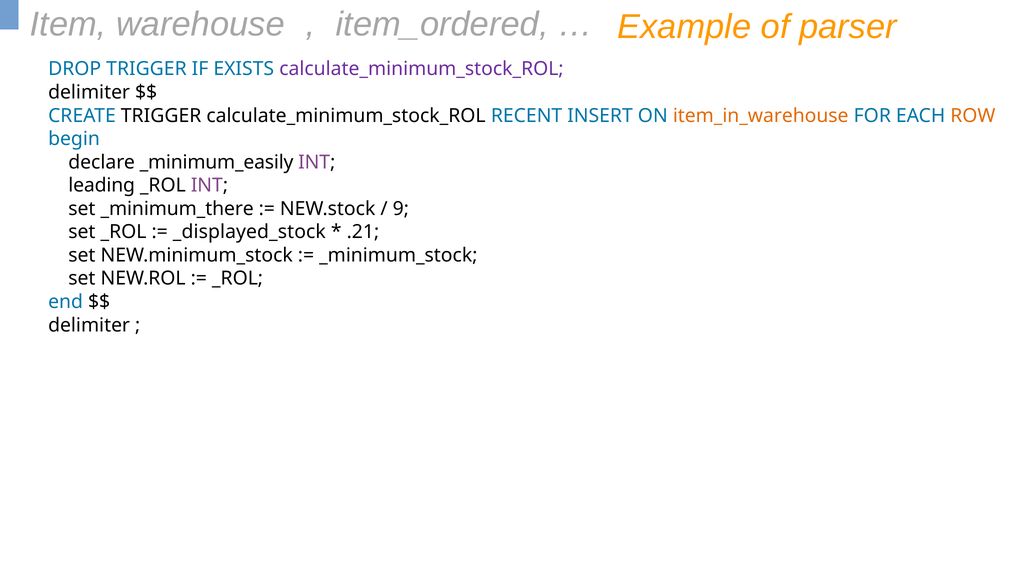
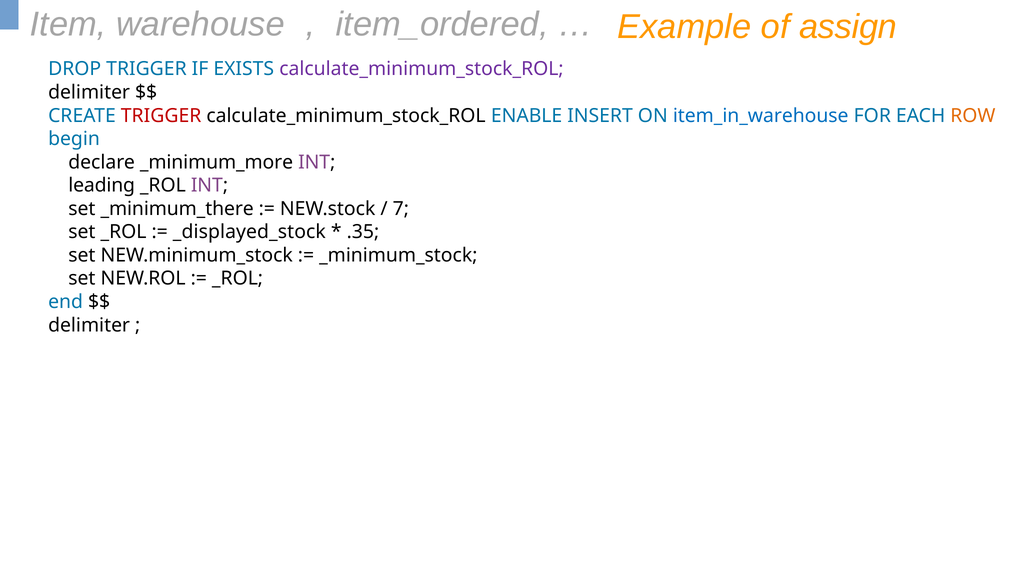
parser: parser -> assign
TRIGGER at (161, 116) colour: black -> red
RECENT: RECENT -> ENABLE
item_in_warehouse colour: orange -> blue
_minimum_easily: _minimum_easily -> _minimum_more
9: 9 -> 7
.21: .21 -> .35
